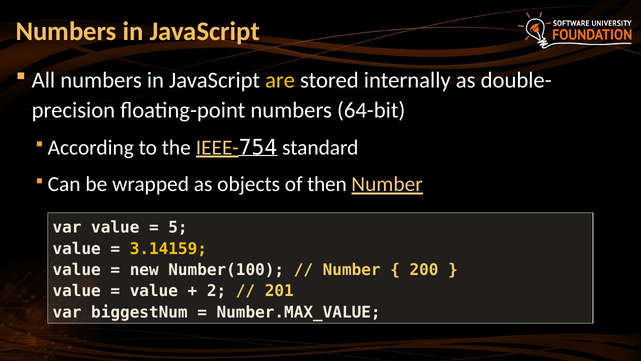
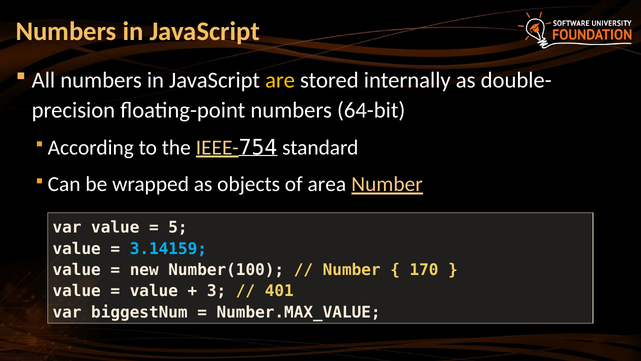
then: then -> area
3.14159 colour: yellow -> light blue
200: 200 -> 170
2: 2 -> 3
201: 201 -> 401
